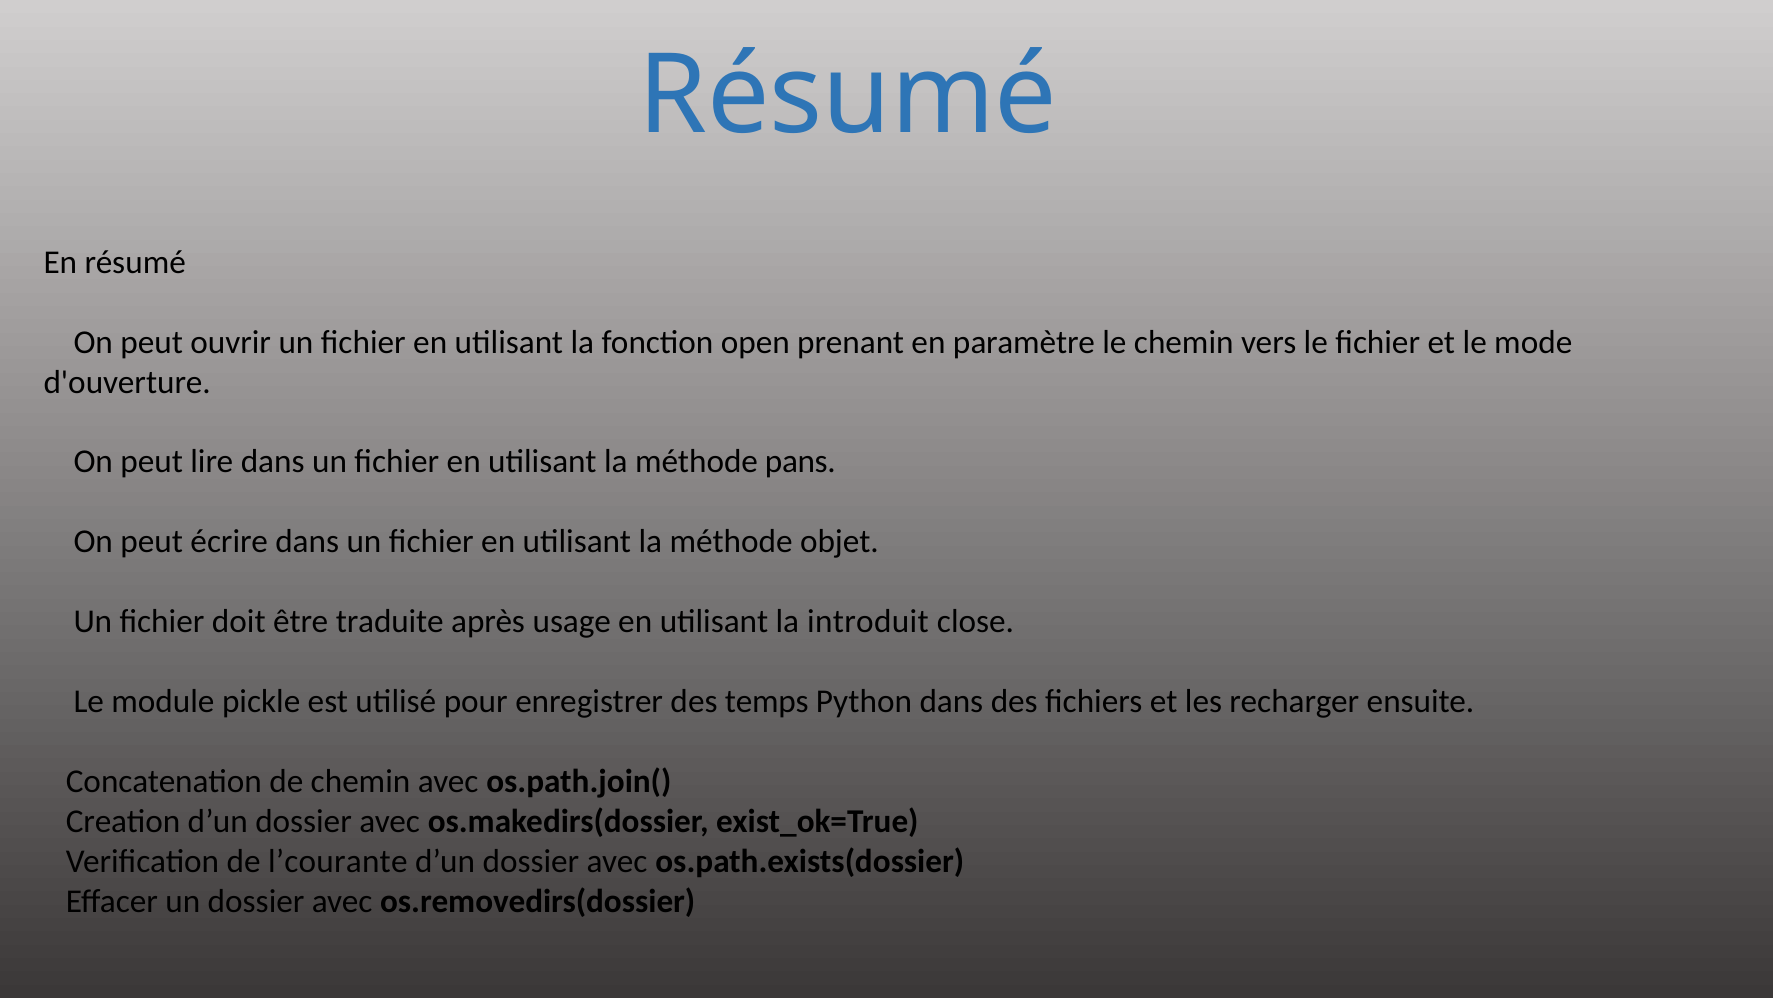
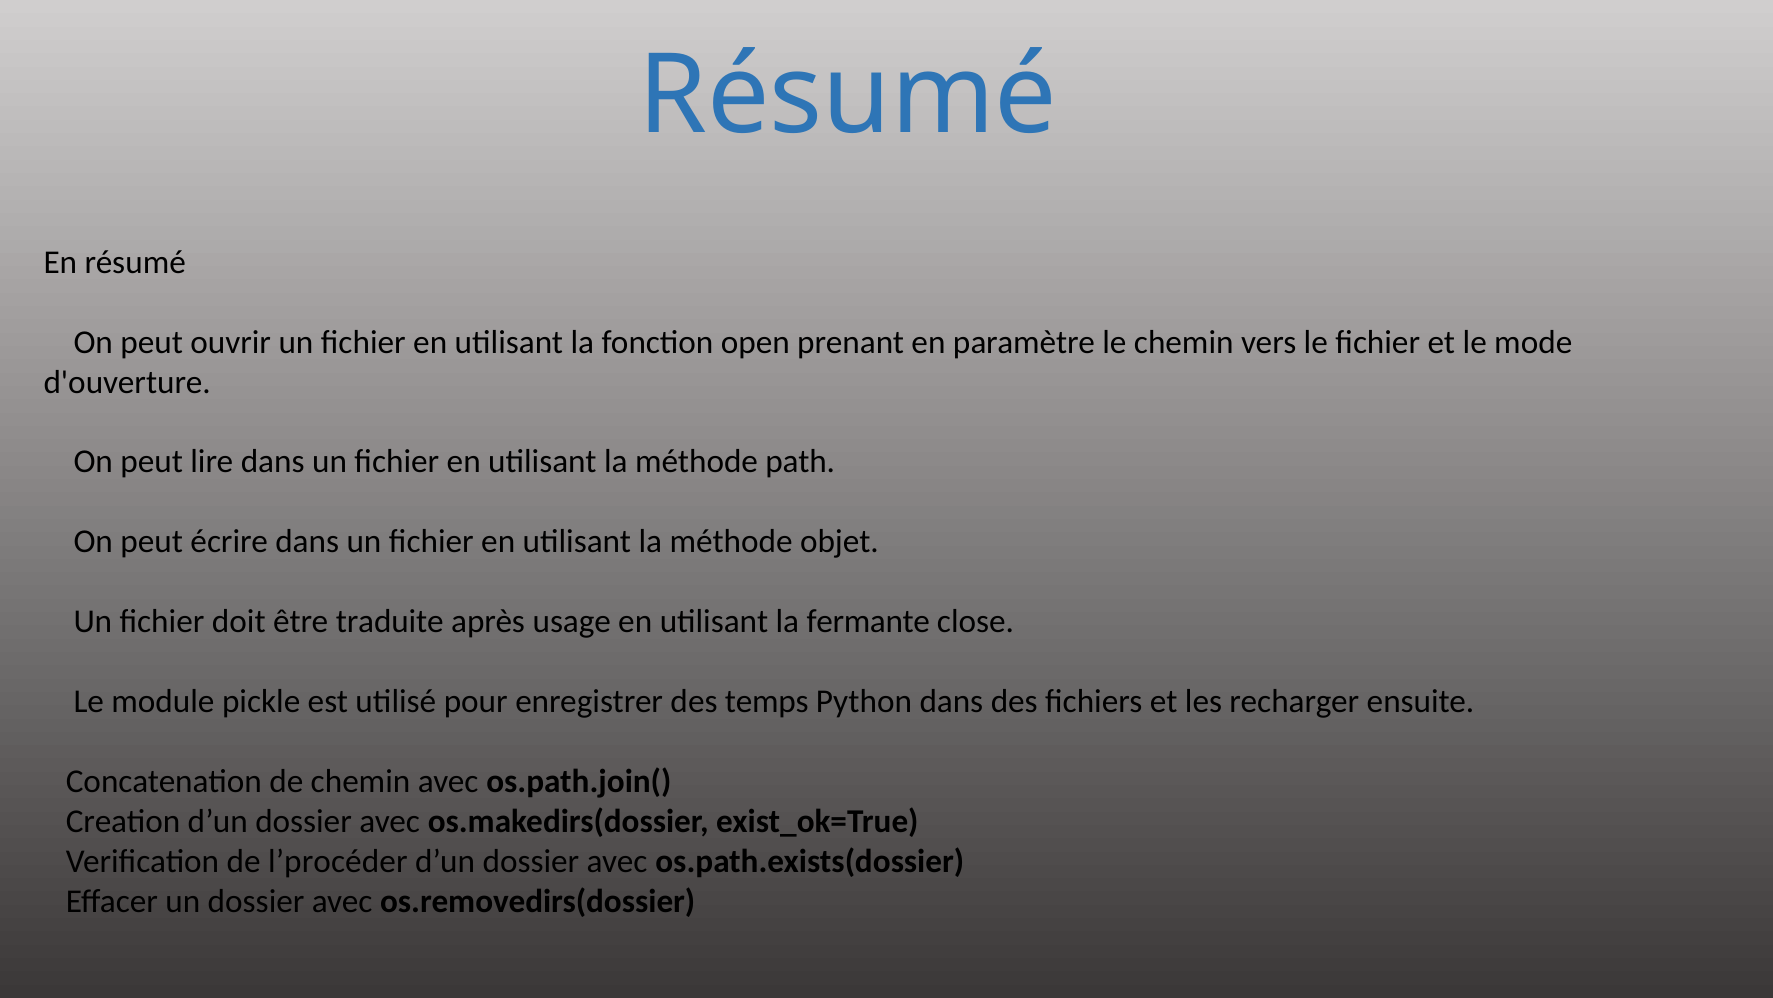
pans: pans -> path
introduit: introduit -> fermante
l’courante: l’courante -> l’procéder
